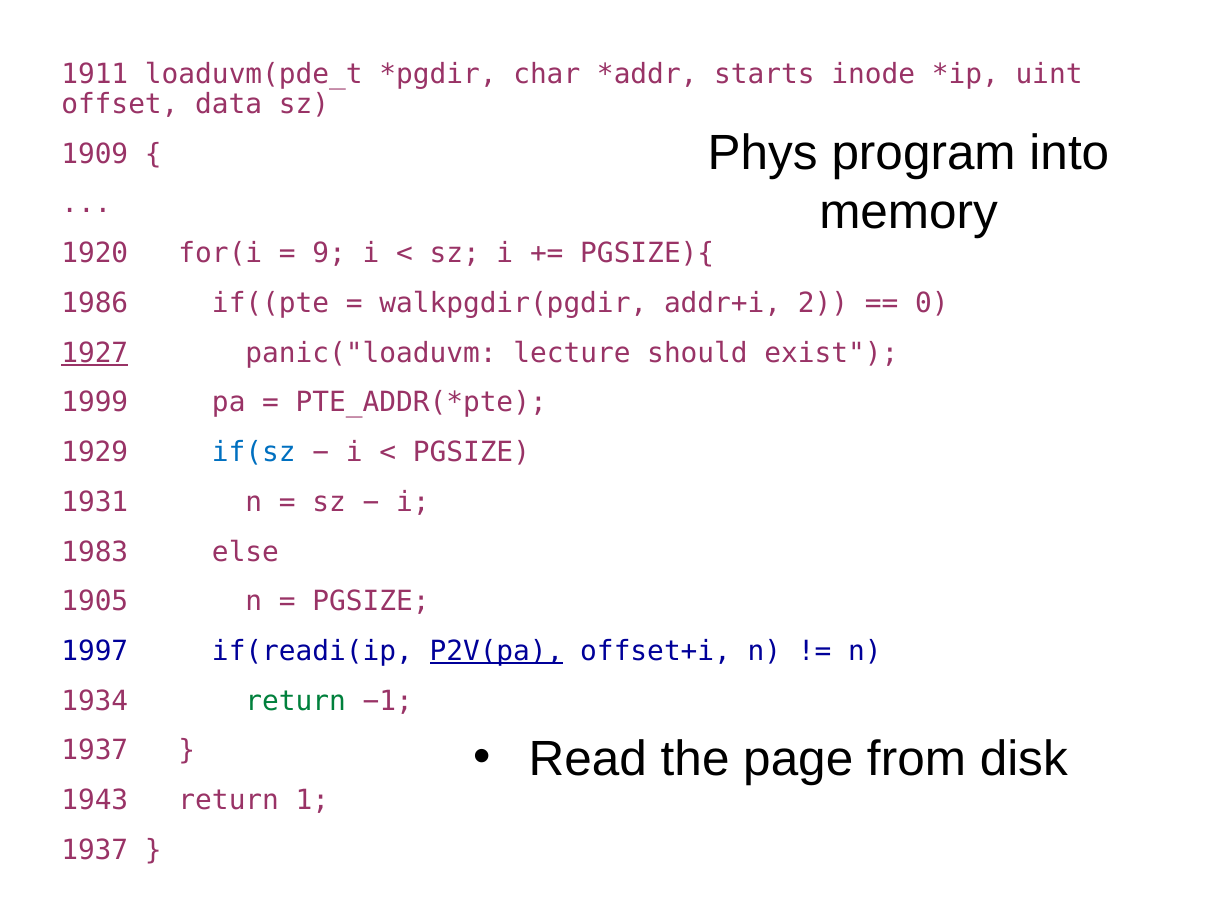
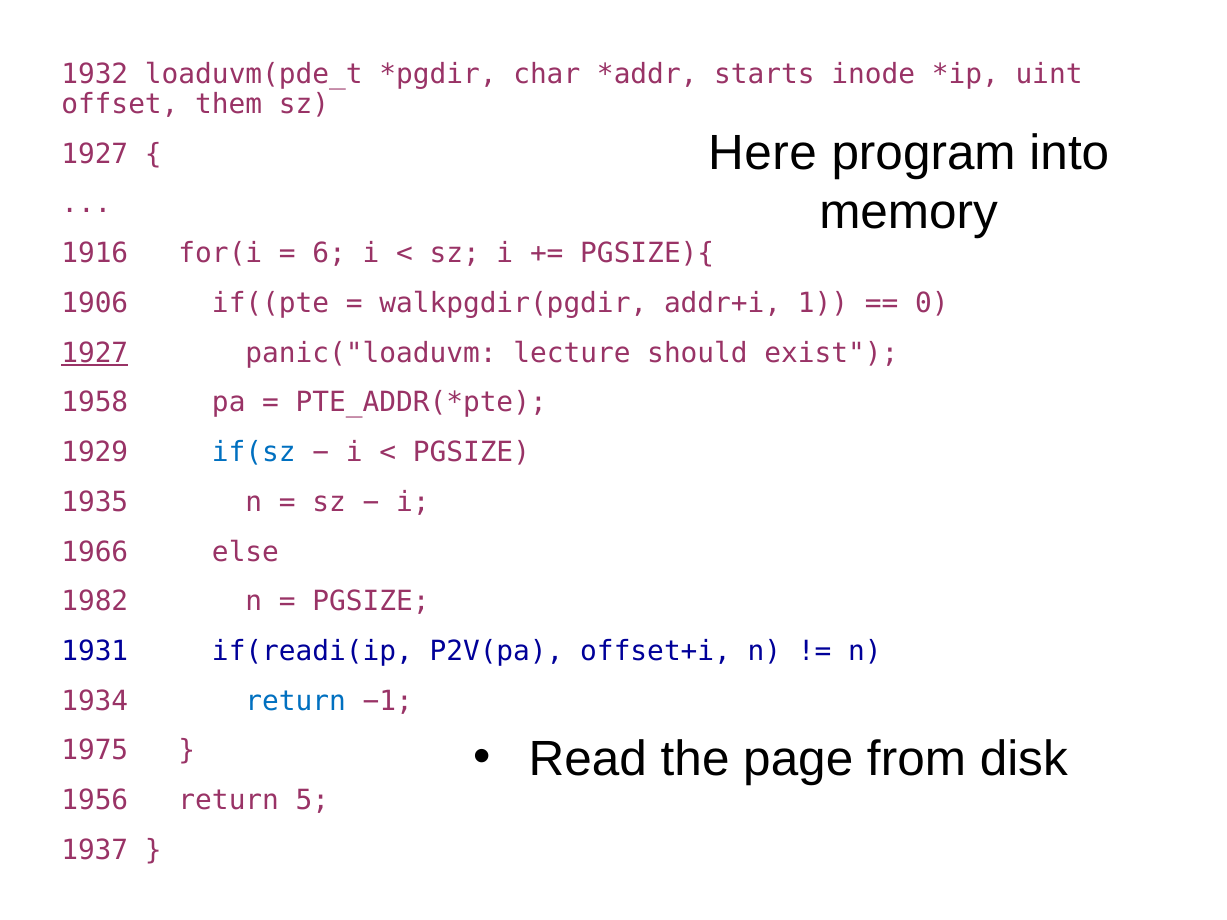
1911: 1911 -> 1932
data: data -> them
Phys: Phys -> Here
1909 at (95, 154): 1909 -> 1927
1920: 1920 -> 1916
9: 9 -> 6
1986: 1986 -> 1906
2: 2 -> 1
1999: 1999 -> 1958
1931: 1931 -> 1935
1983: 1983 -> 1966
1905: 1905 -> 1982
1997: 1997 -> 1931
P2V(pa underline: present -> none
return at (296, 701) colour: green -> blue
1937 at (95, 751): 1937 -> 1975
1943: 1943 -> 1956
1: 1 -> 5
